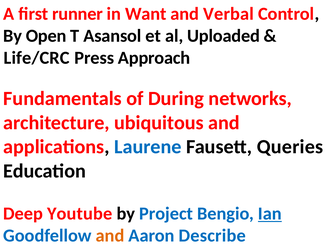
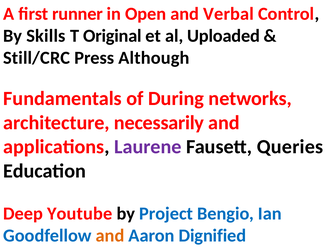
Want: Want -> Open
Open: Open -> Skills
Asansol: Asansol -> Original
Life/CRC: Life/CRC -> Still/CRC
Approach: Approach -> Although
ubiquitous: ubiquitous -> necessarily
Laurene colour: blue -> purple
Ian underline: present -> none
Describe: Describe -> Dignified
